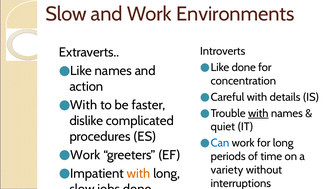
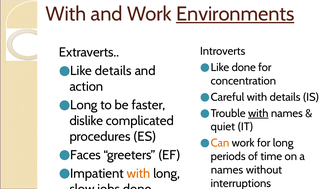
Slow at (66, 14): Slow -> With
Environments underline: none -> present
Like names: names -> details
With at (84, 105): With -> Long
Can colour: blue -> orange
Work at (85, 155): Work -> Faces
variety at (227, 170): variety -> names
